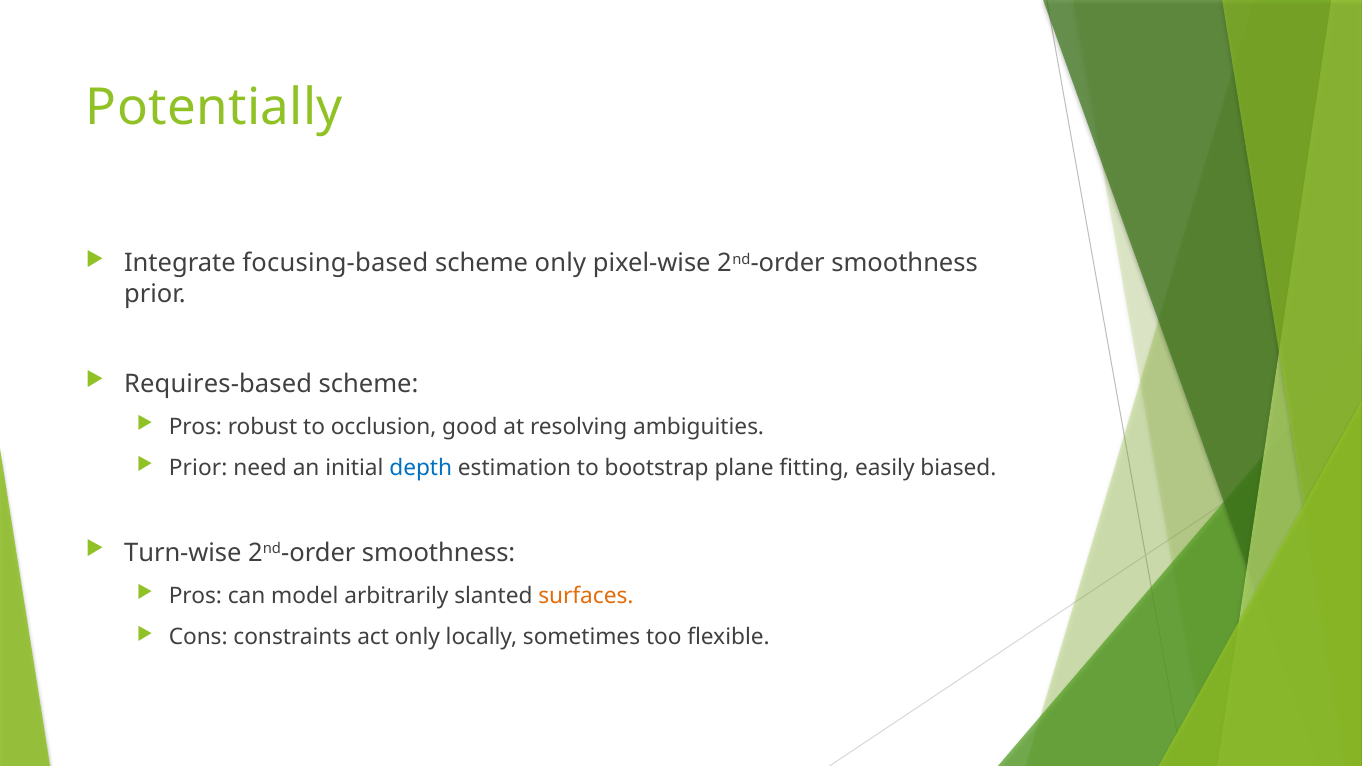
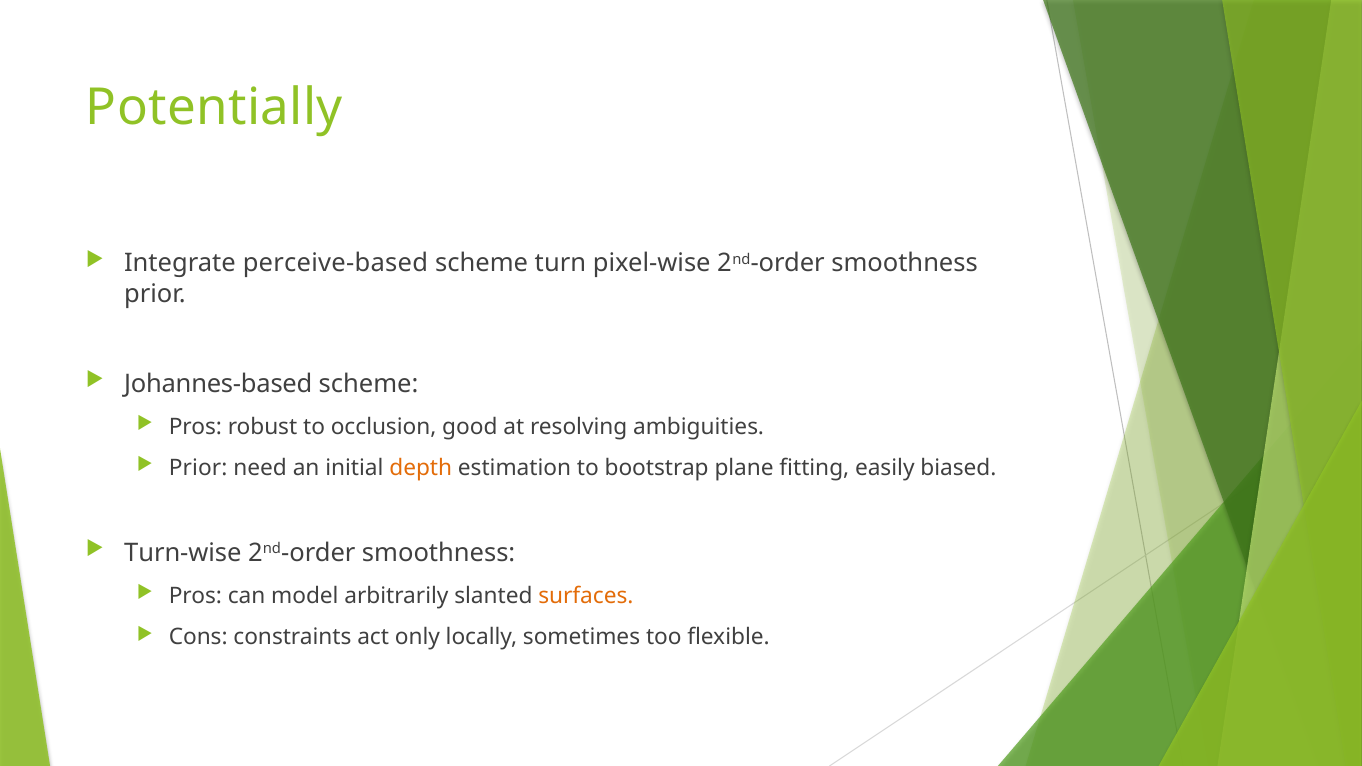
focusing-based: focusing-based -> perceive-based
scheme only: only -> turn
Requires-based: Requires-based -> Johannes-based
depth colour: blue -> orange
